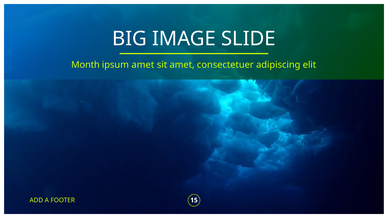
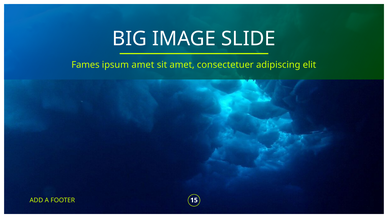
Month: Month -> Fames
